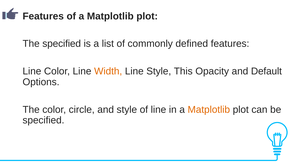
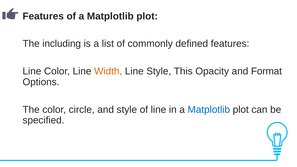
The specified: specified -> including
Default: Default -> Format
Matplotlib at (209, 110) colour: orange -> blue
